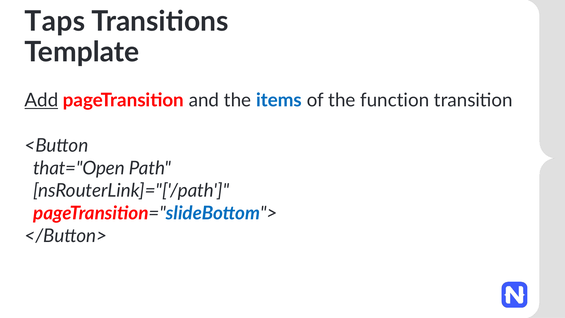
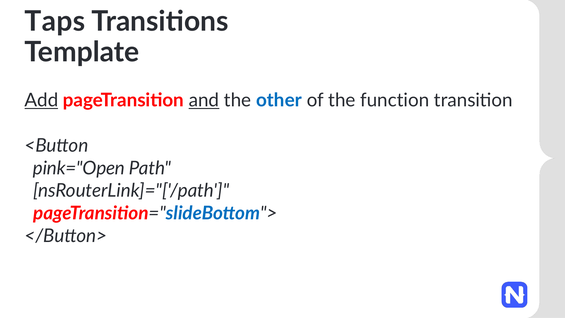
and underline: none -> present
items: items -> other
that="Open: that="Open -> pink="Open
